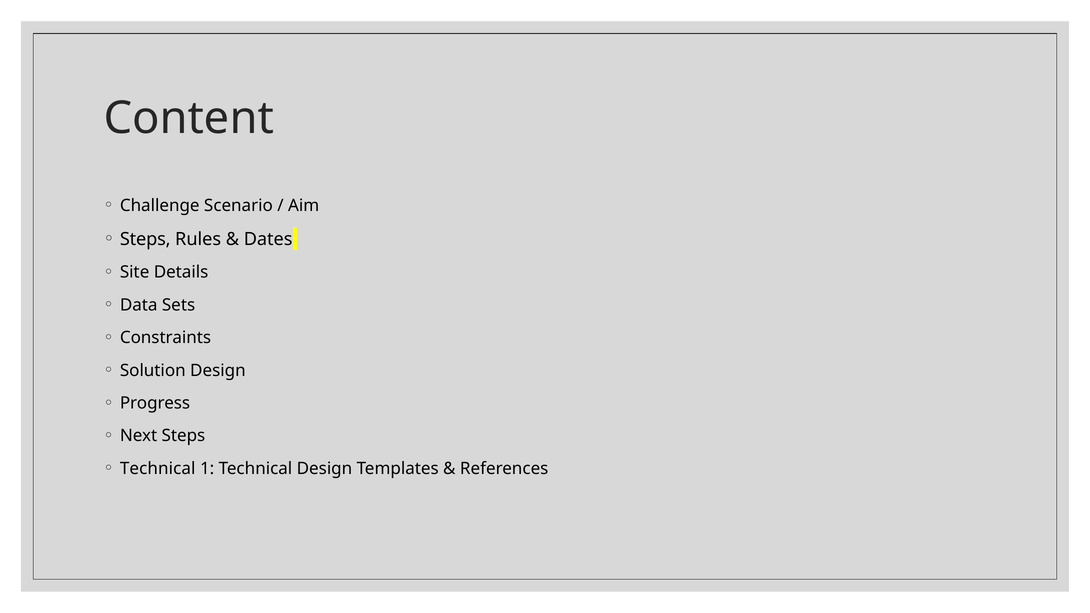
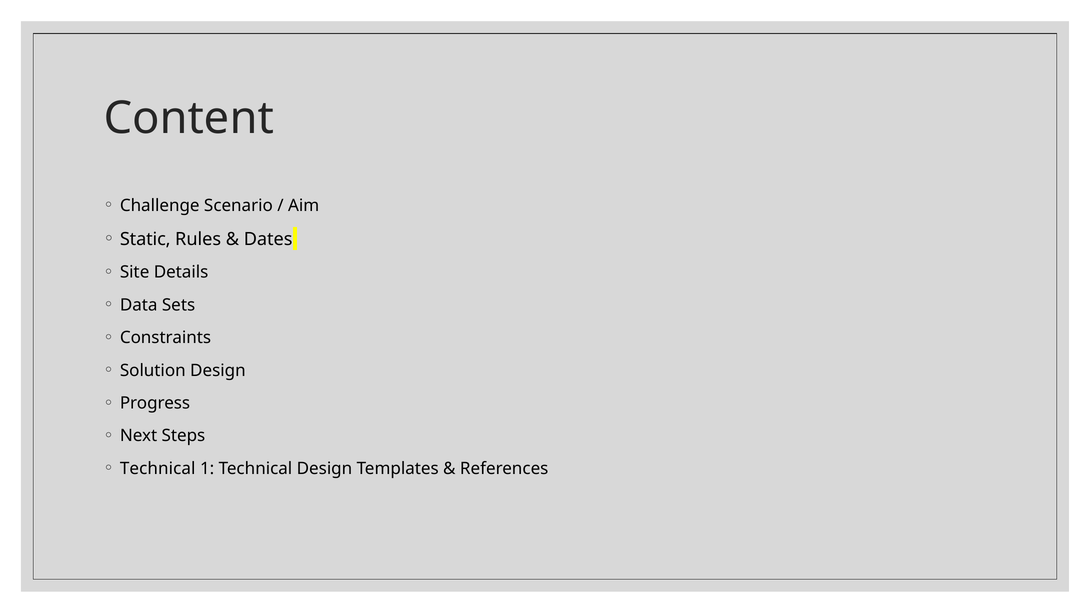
Steps at (145, 239): Steps -> Static
